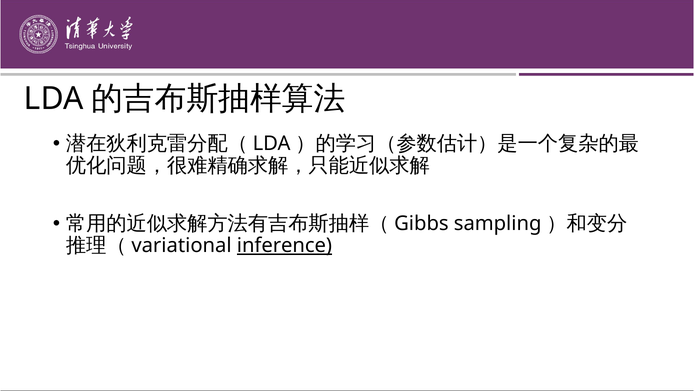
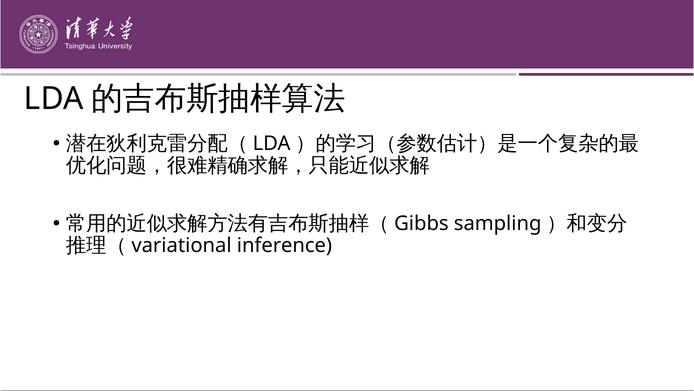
inference underline: present -> none
